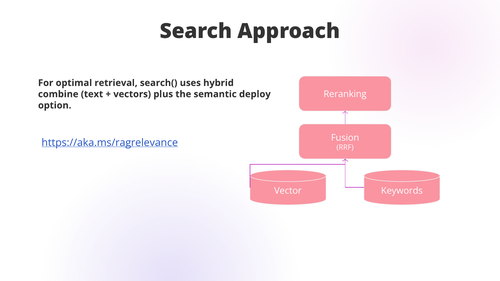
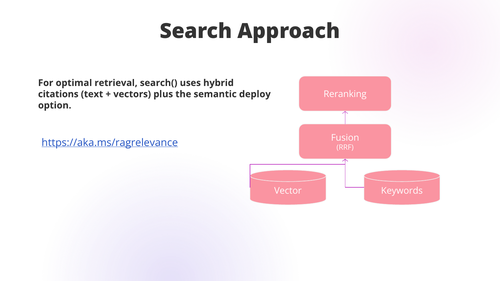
combine: combine -> citations
